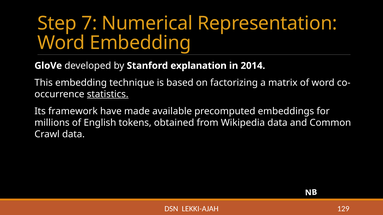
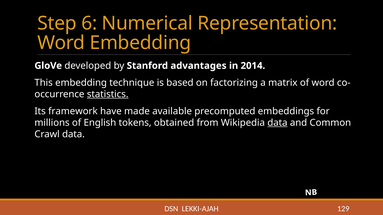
7: 7 -> 6
explanation: explanation -> advantages
data at (277, 123) underline: none -> present
